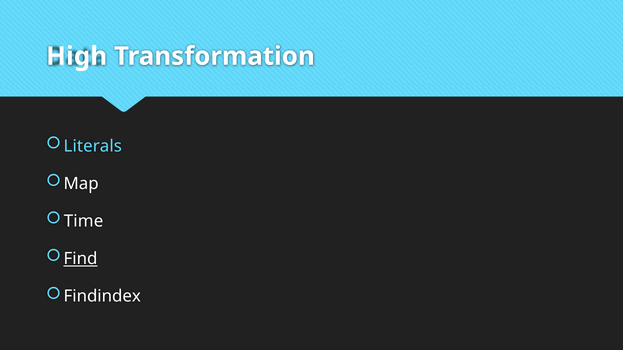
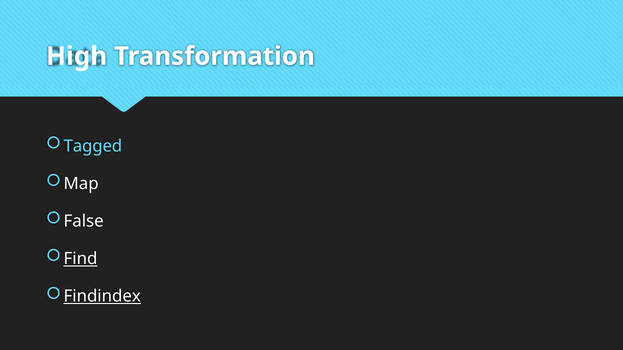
Literals: Literals -> Tagged
Time: Time -> False
Findindex underline: none -> present
